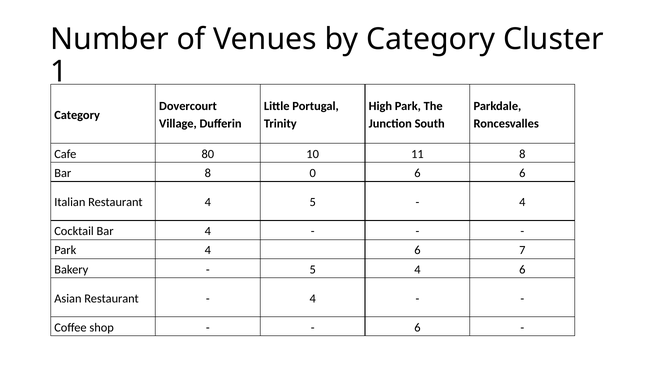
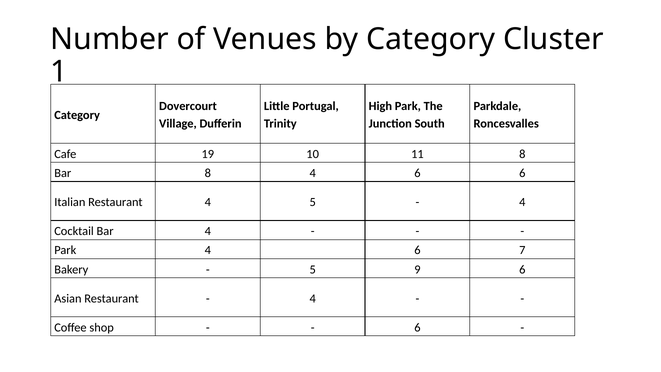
80: 80 -> 19
8 0: 0 -> 4
5 4: 4 -> 9
